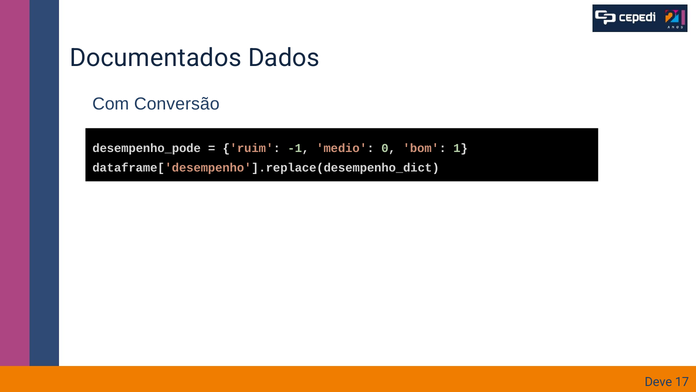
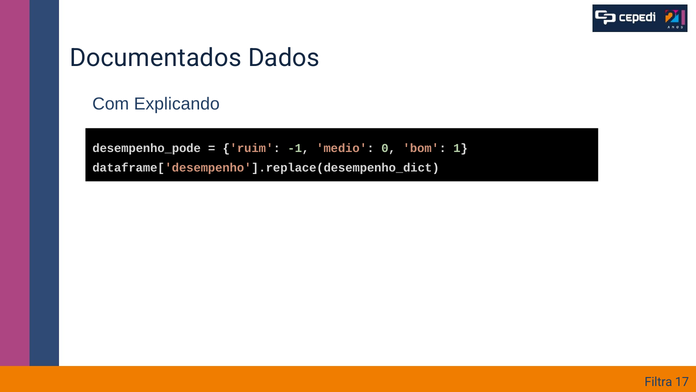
Conversão: Conversão -> Explicando
Deve: Deve -> Filtra
